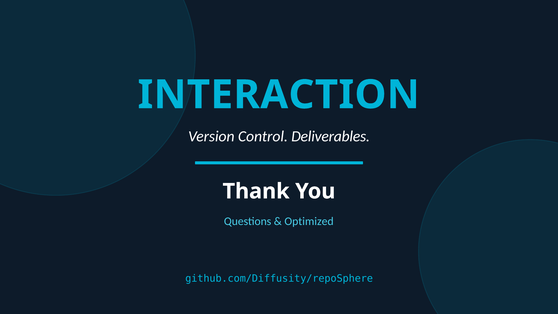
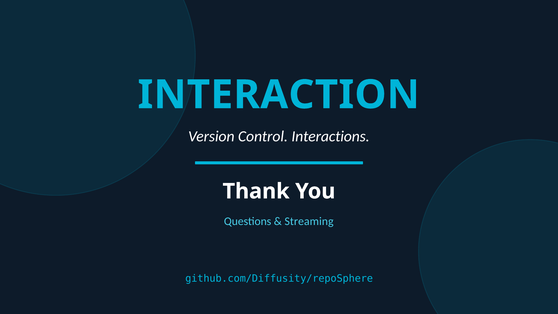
Deliverables: Deliverables -> Interactions
Optimized: Optimized -> Streaming
